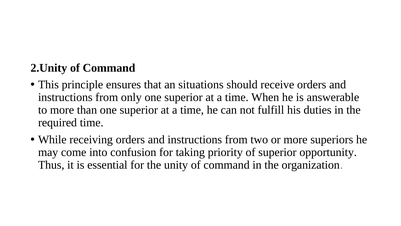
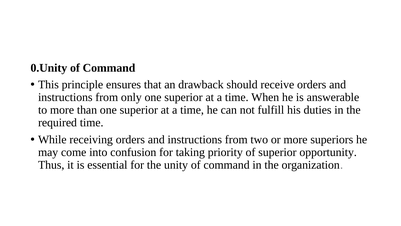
2.Unity: 2.Unity -> 0.Unity
situations: situations -> drawback
